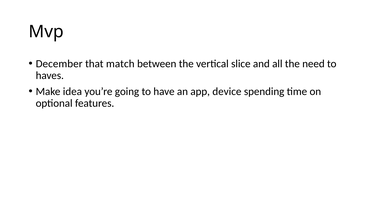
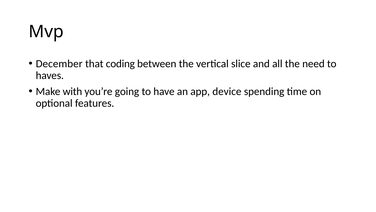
match: match -> coding
idea: idea -> with
